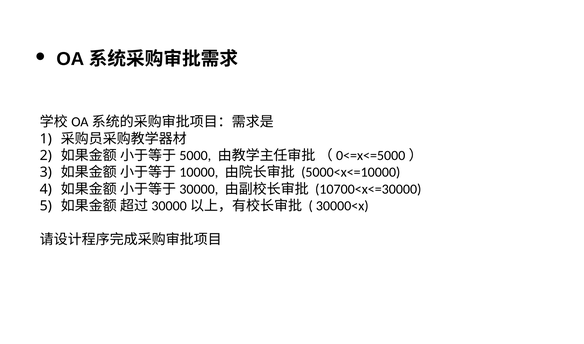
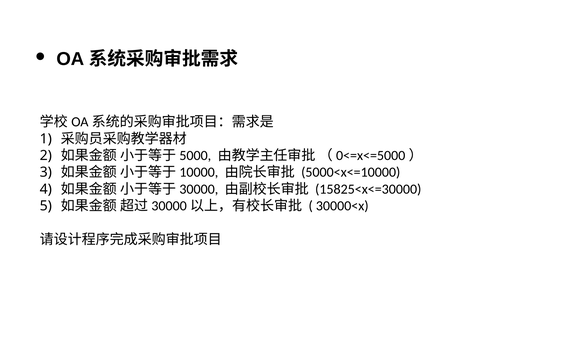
10700<x<=30000: 10700<x<=30000 -> 15825<x<=30000
